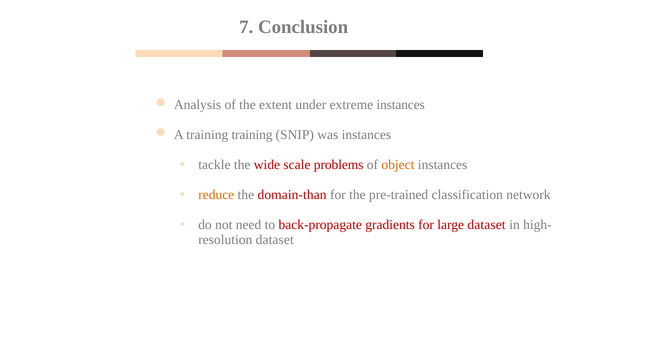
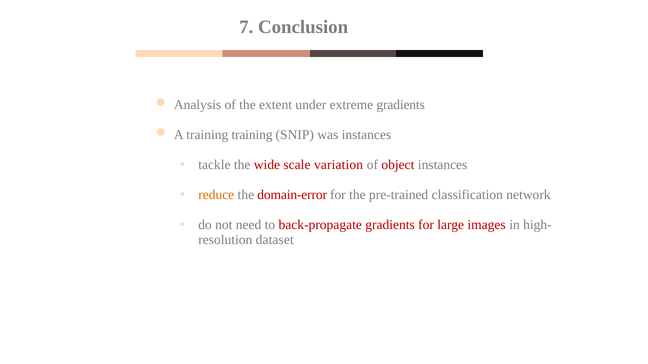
extreme instances: instances -> gradients
problems: problems -> variation
object colour: orange -> red
domain-than: domain-than -> domain-error
large dataset: dataset -> images
